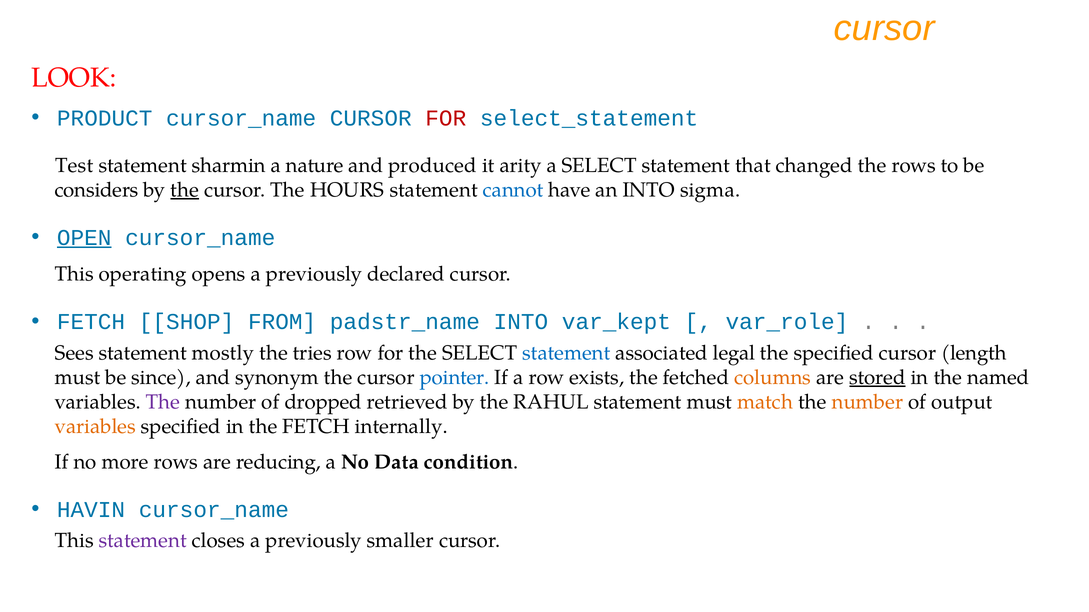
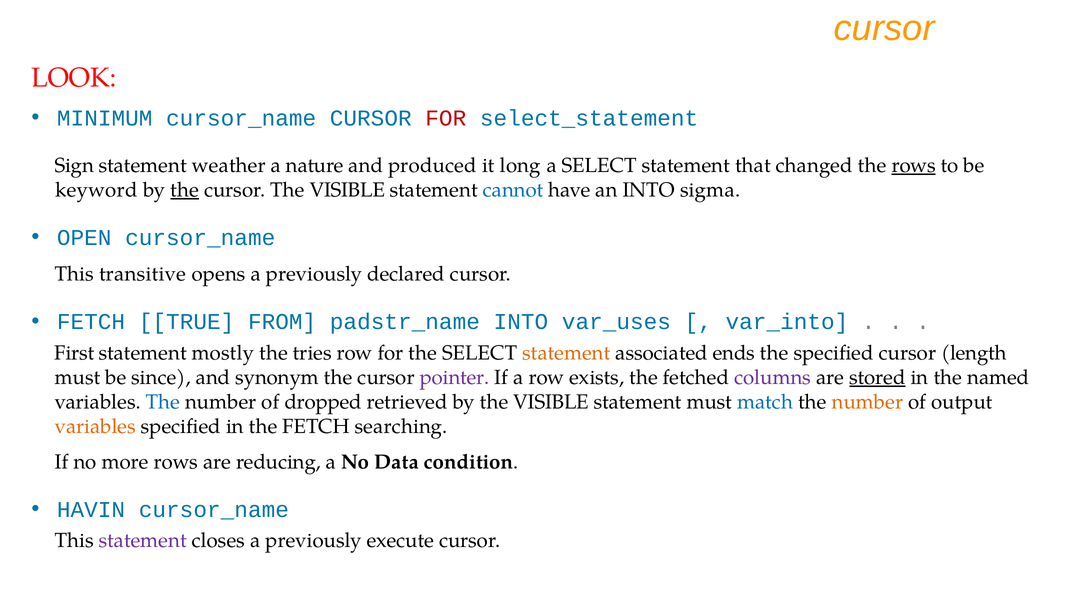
PRODUCT: PRODUCT -> MINIMUM
Test: Test -> Sign
sharmin: sharmin -> weather
arity: arity -> long
rows at (914, 166) underline: none -> present
considers: considers -> keyword
cursor The HOURS: HOURS -> VISIBLE
OPEN underline: present -> none
operating: operating -> transitive
SHOP: SHOP -> TRUE
var_kept: var_kept -> var_uses
var_role: var_role -> var_into
Sees: Sees -> First
statement at (566, 353) colour: blue -> orange
legal: legal -> ends
pointer colour: blue -> purple
columns colour: orange -> purple
The at (163, 402) colour: purple -> blue
by the RAHUL: RAHUL -> VISIBLE
match colour: orange -> blue
internally: internally -> searching
smaller: smaller -> execute
